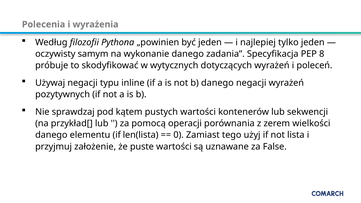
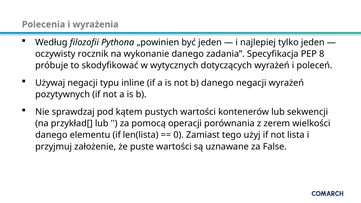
samym: samym -> rocznik
